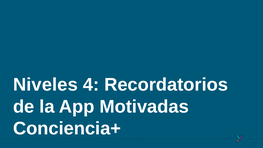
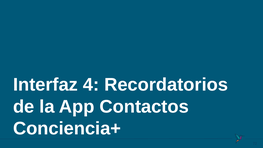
Niveles: Niveles -> Interfaz
Motivadas: Motivadas -> Contactos
